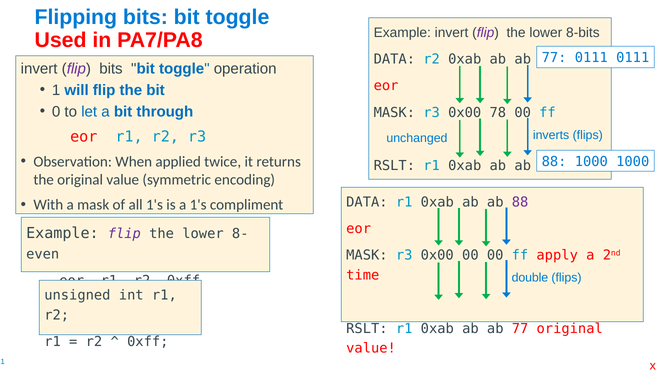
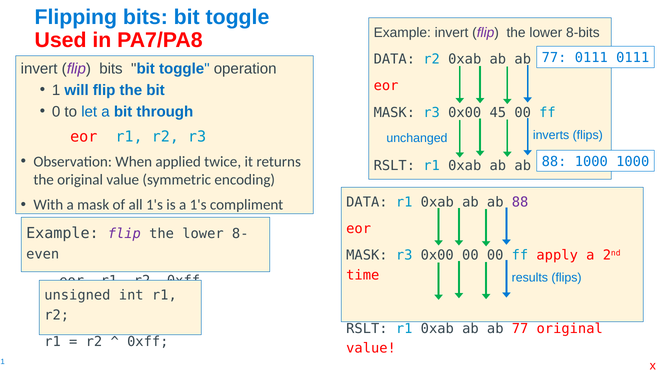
78: 78 -> 45
double: double -> results
